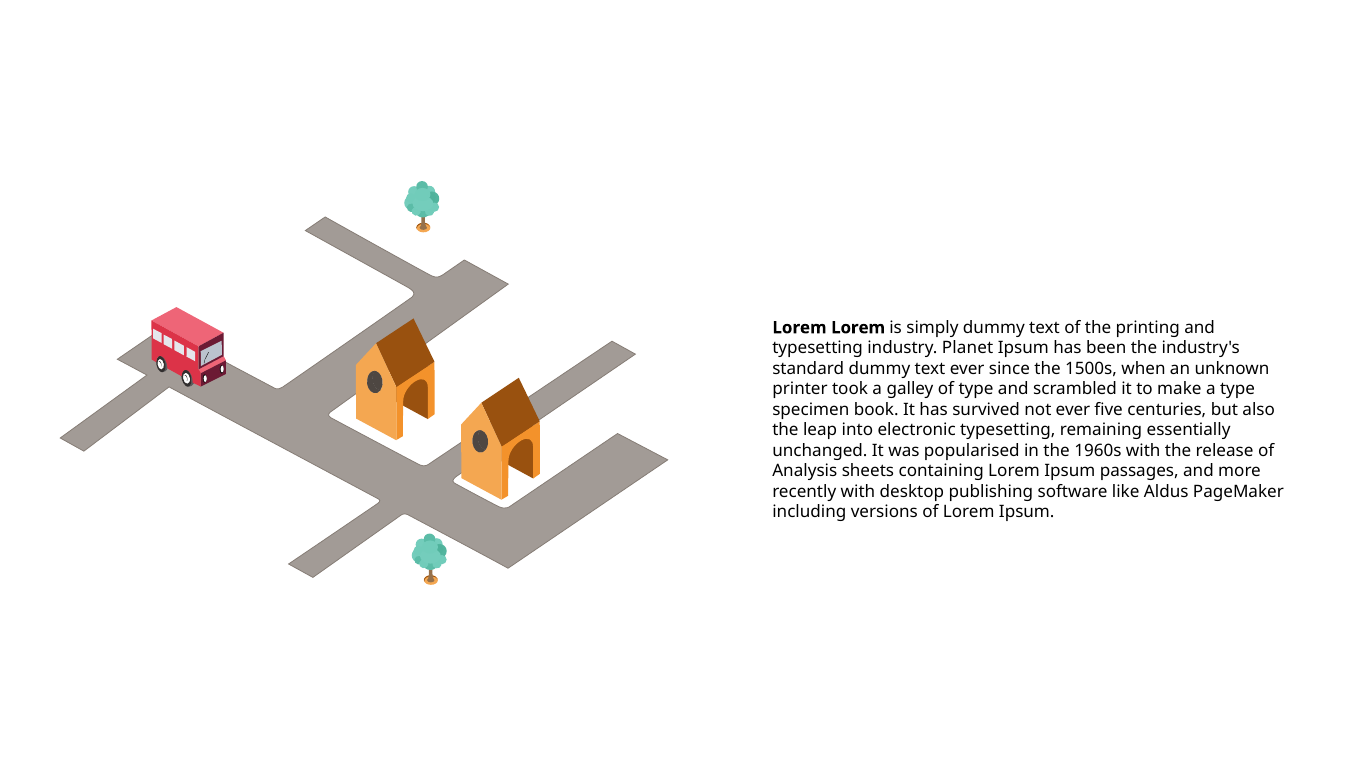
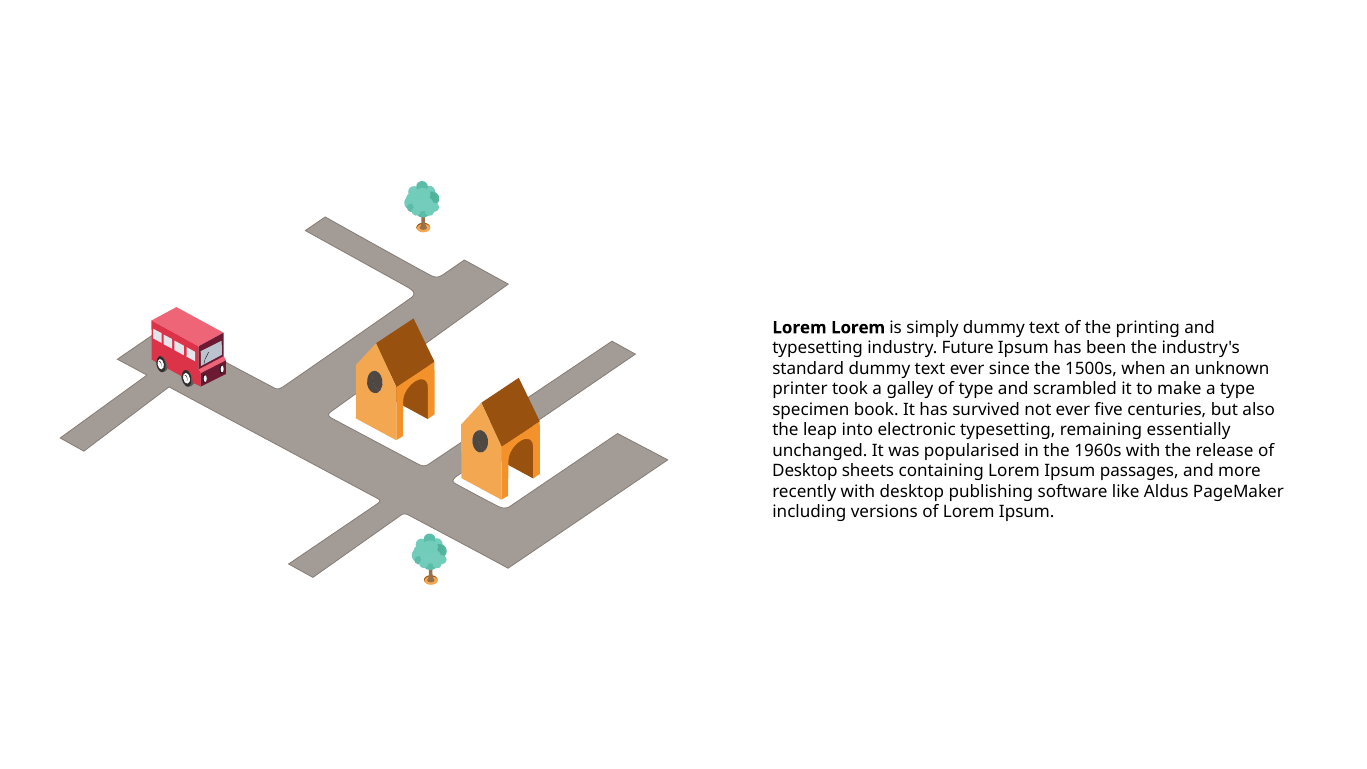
Planet: Planet -> Future
Analysis at (805, 471): Analysis -> Desktop
